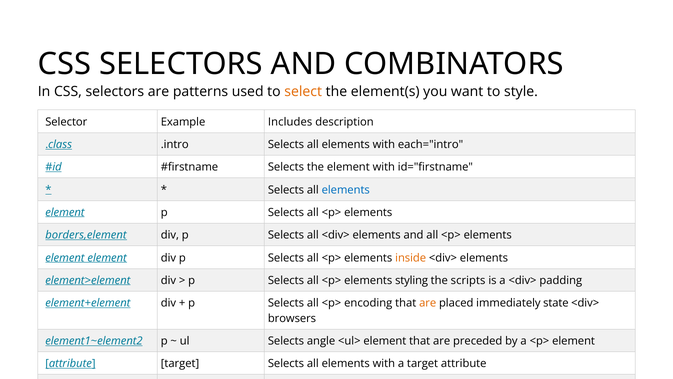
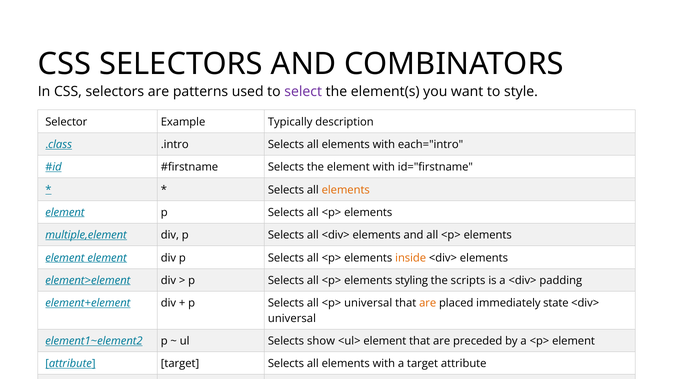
select colour: orange -> purple
Includes: Includes -> Typically
elements at (346, 190) colour: blue -> orange
borders,element: borders,element -> multiple,element
<p> encoding: encoding -> universal
browsers at (292, 318): browsers -> universal
angle: angle -> show
